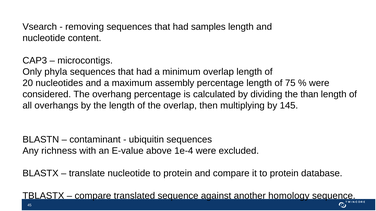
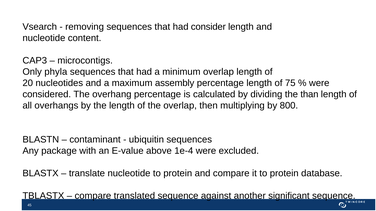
samples: samples -> consider
145: 145 -> 800
richness: richness -> package
homology: homology -> significant
